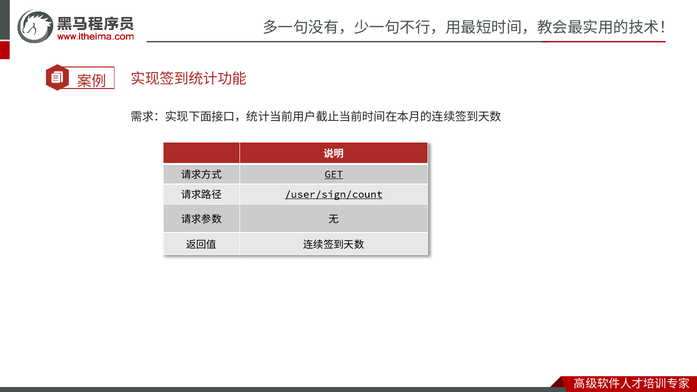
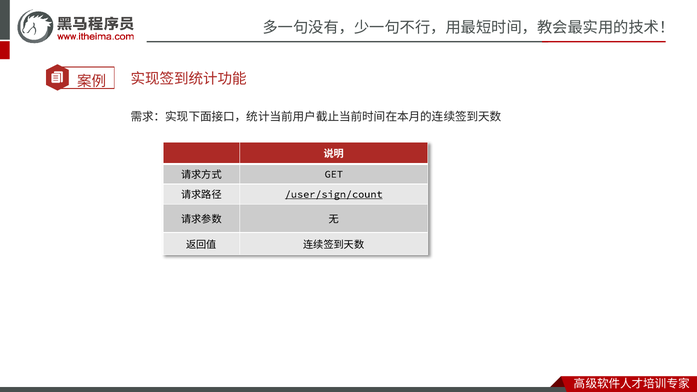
GET underline: present -> none
